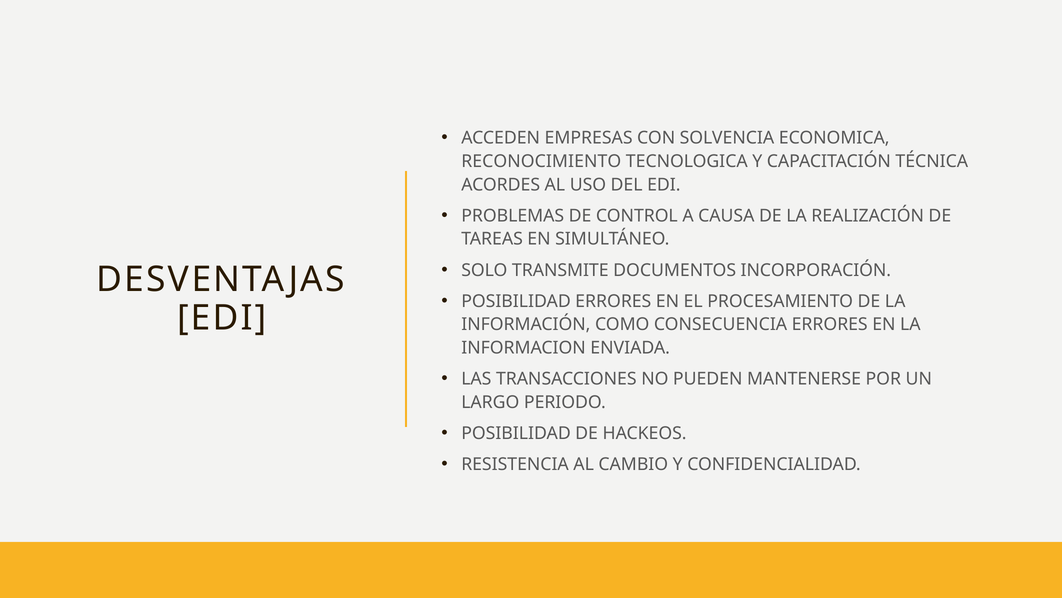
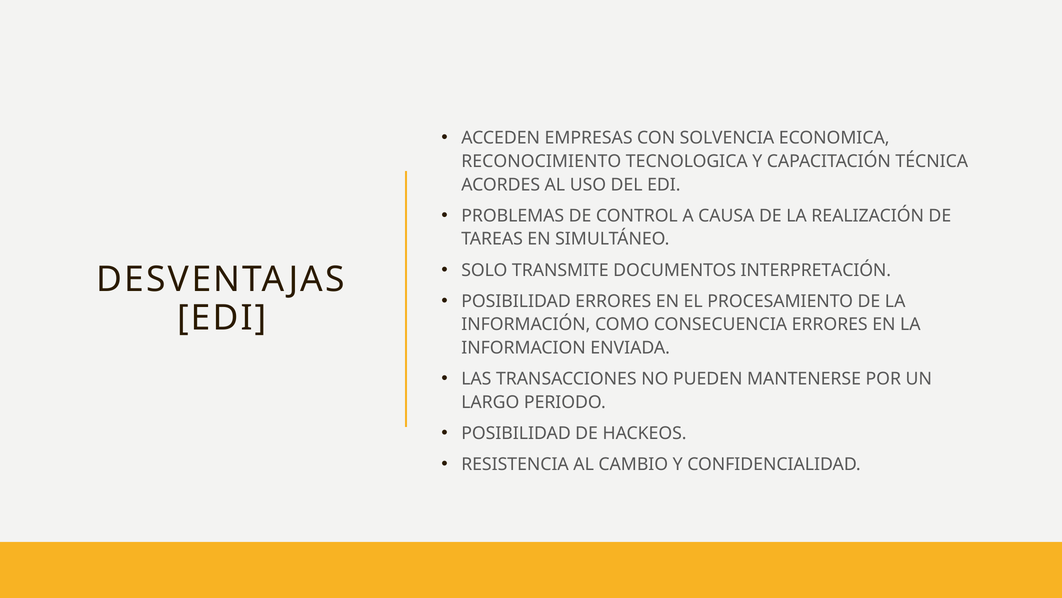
INCORPORACIÓN: INCORPORACIÓN -> INTERPRETACIÓN
